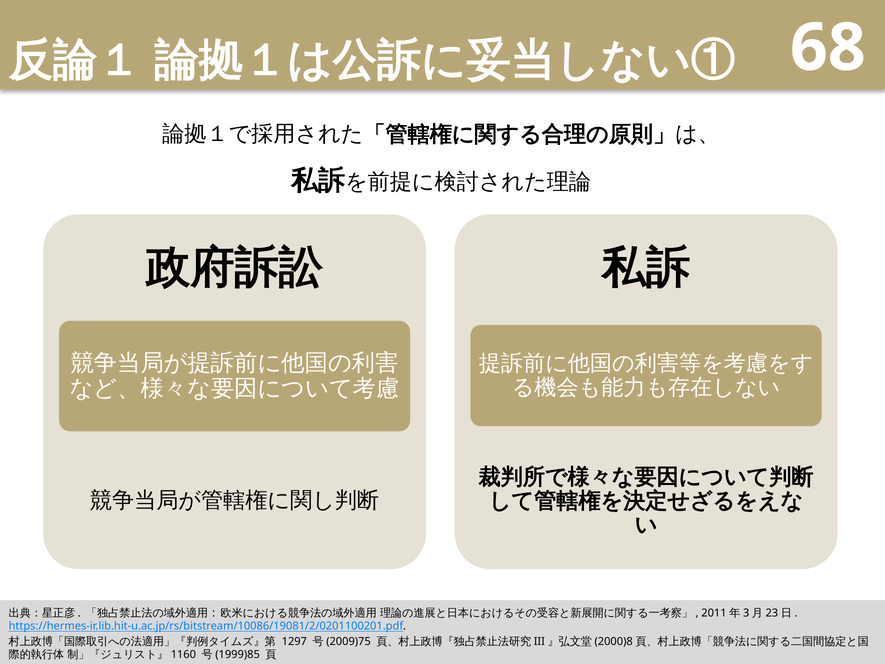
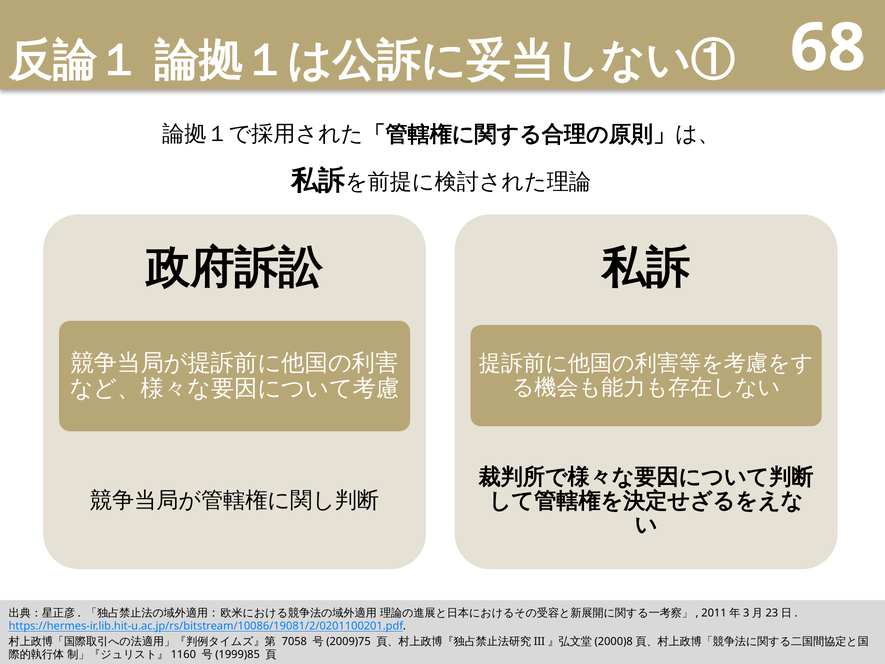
1297: 1297 -> 7058
